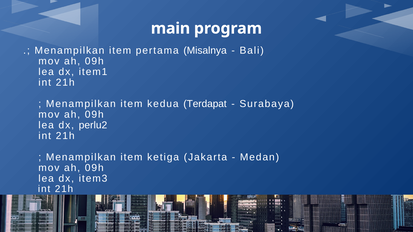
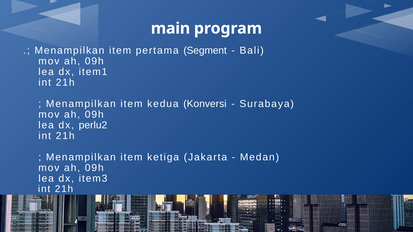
Misalnya: Misalnya -> Segment
Terdapat: Terdapat -> Konversi
